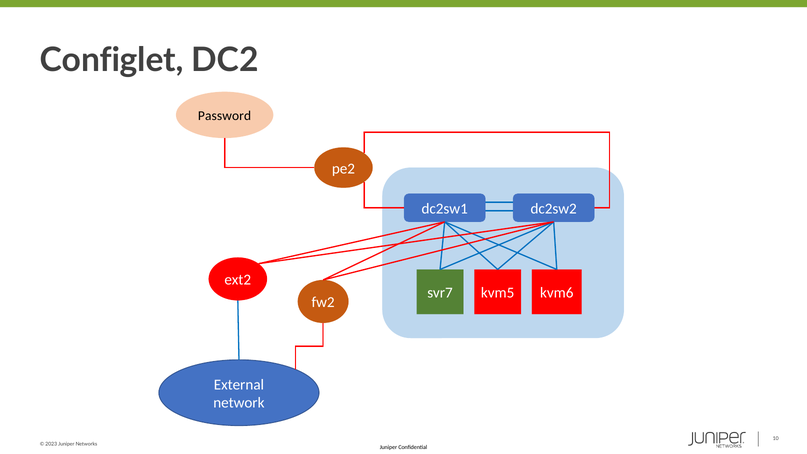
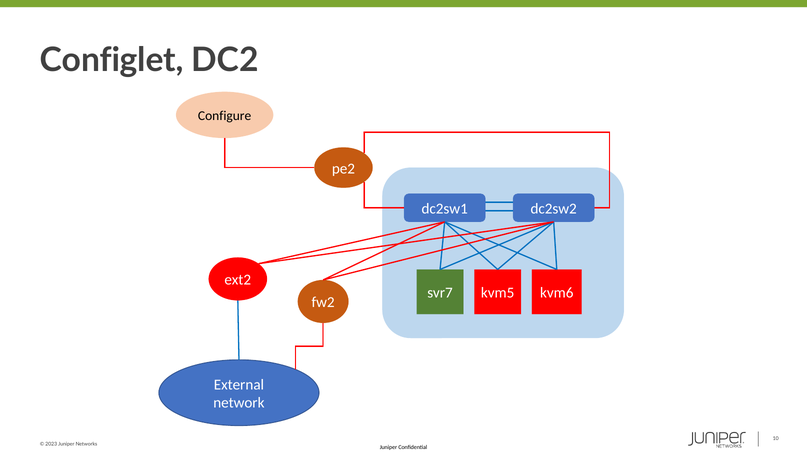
Password: Password -> Configure
